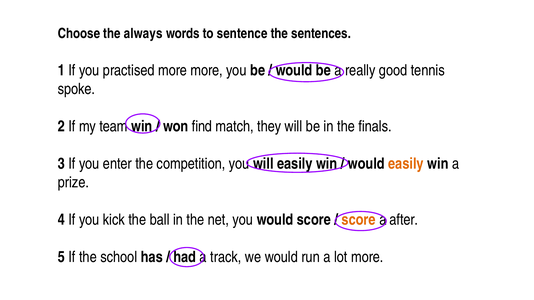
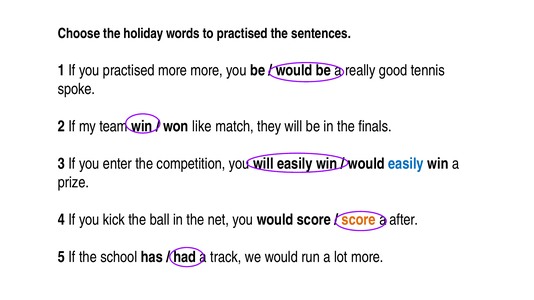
always: always -> holiday
to sentence: sentence -> practised
find: find -> like
easily at (406, 164) colour: orange -> blue
